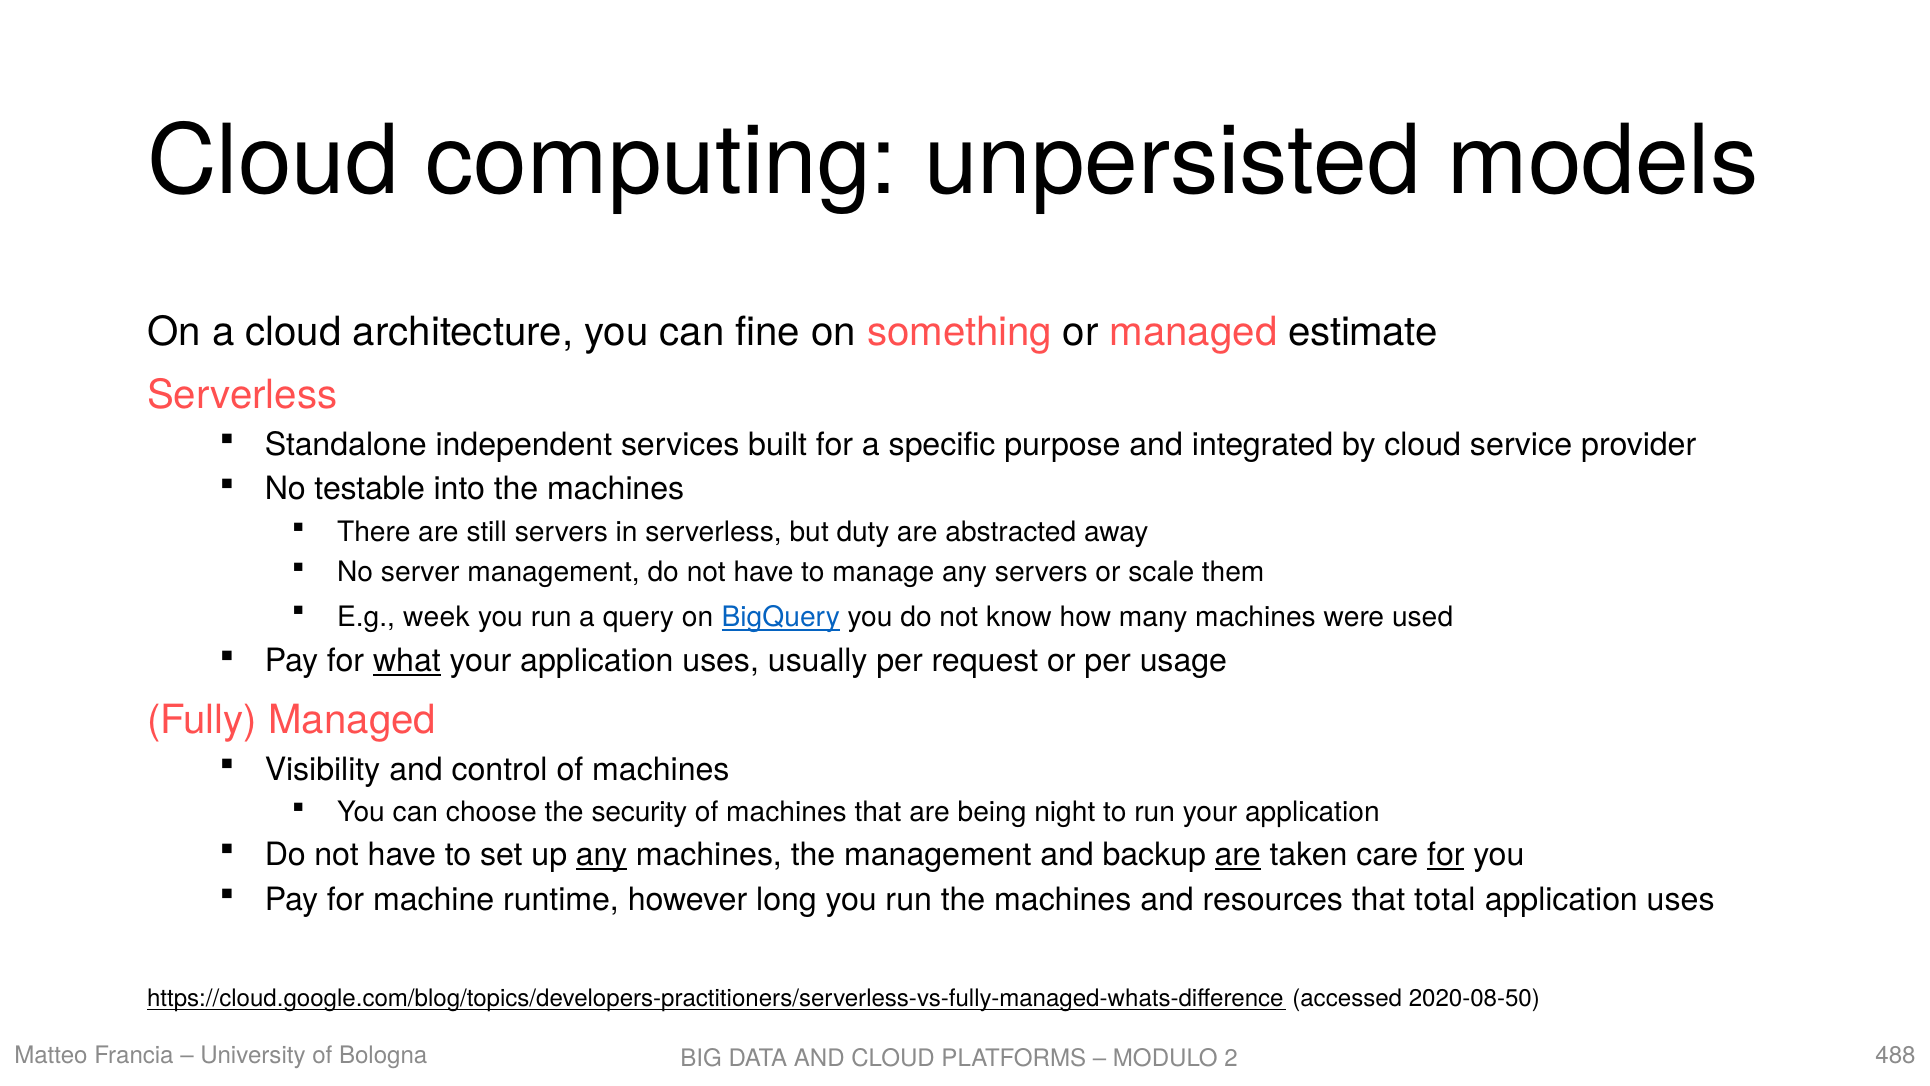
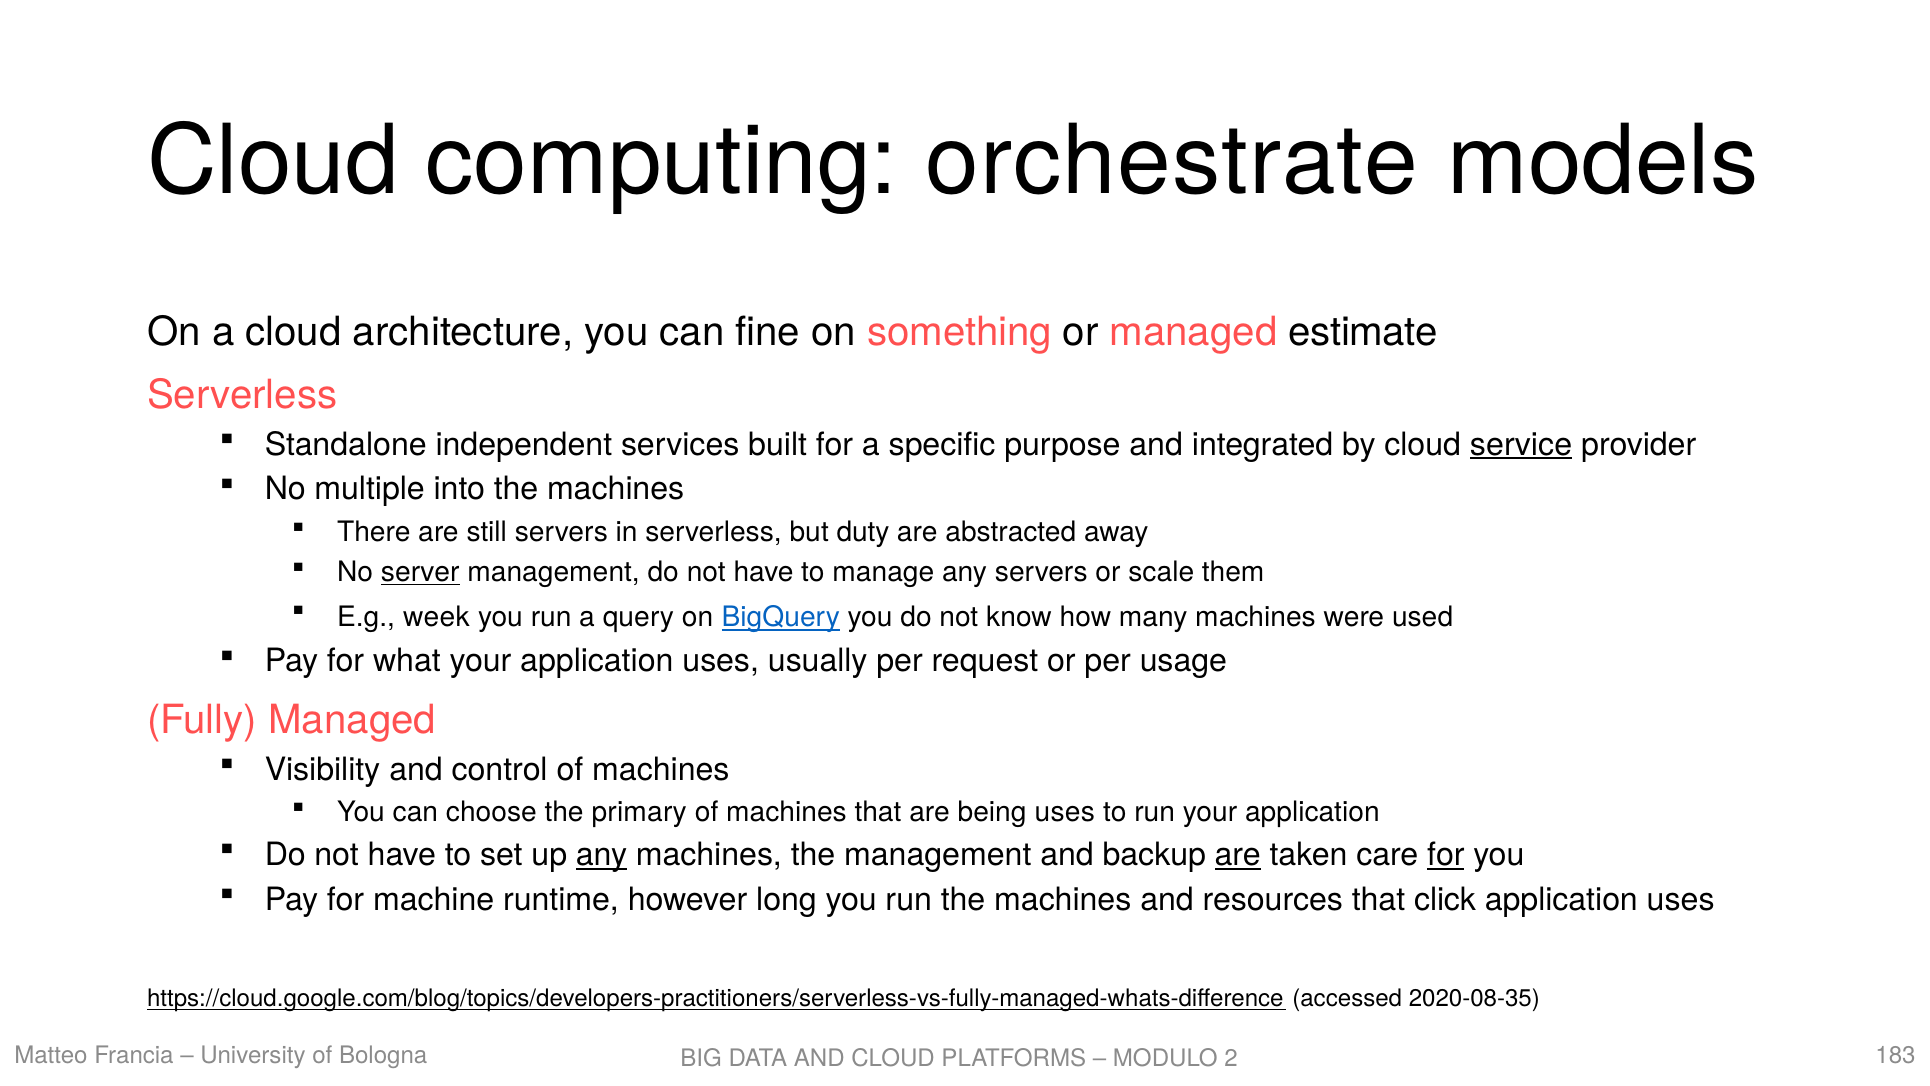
unpersisted: unpersisted -> orchestrate
service underline: none -> present
testable: testable -> multiple
server underline: none -> present
what underline: present -> none
security: security -> primary
being night: night -> uses
total: total -> click
2020-08-50: 2020-08-50 -> 2020-08-35
488: 488 -> 183
